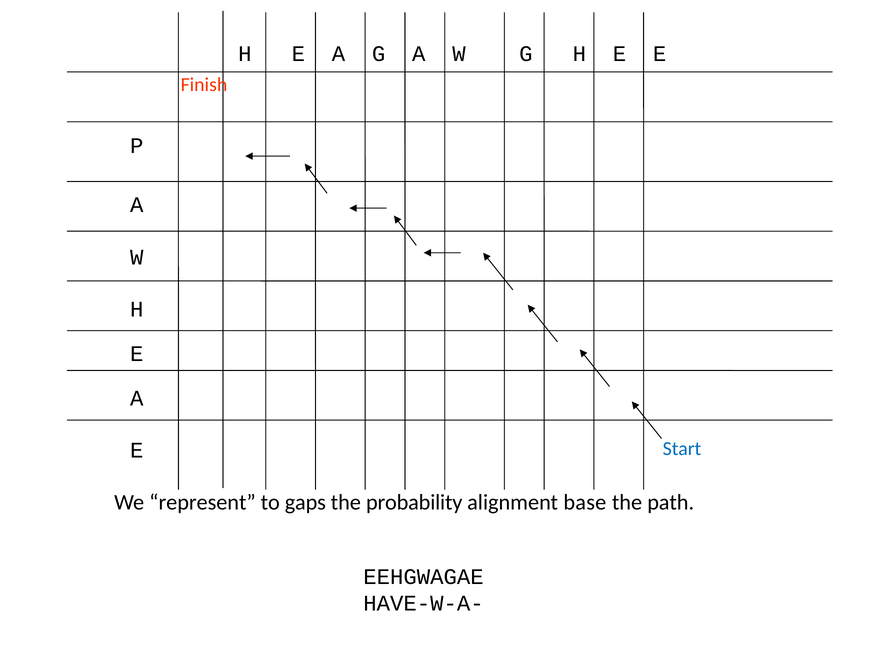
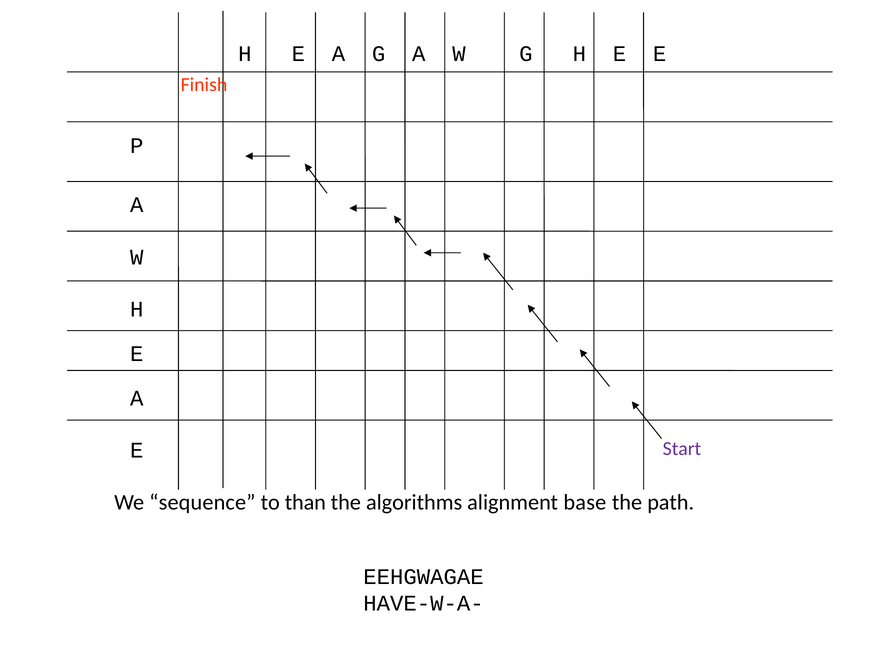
Start colour: blue -> purple
represent: represent -> sequence
gaps: gaps -> than
probability: probability -> algorithms
